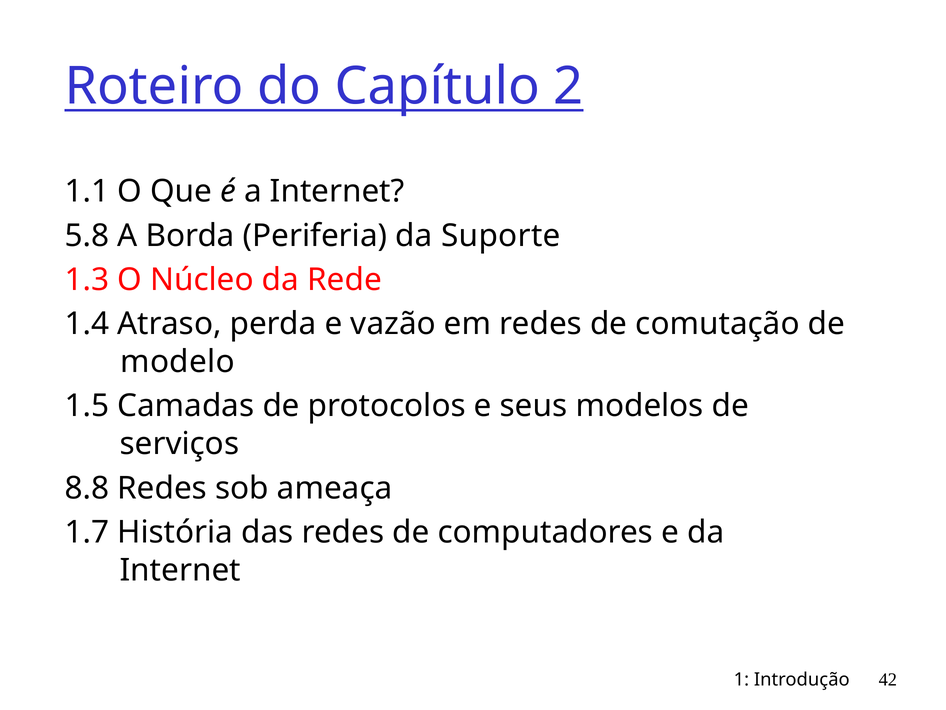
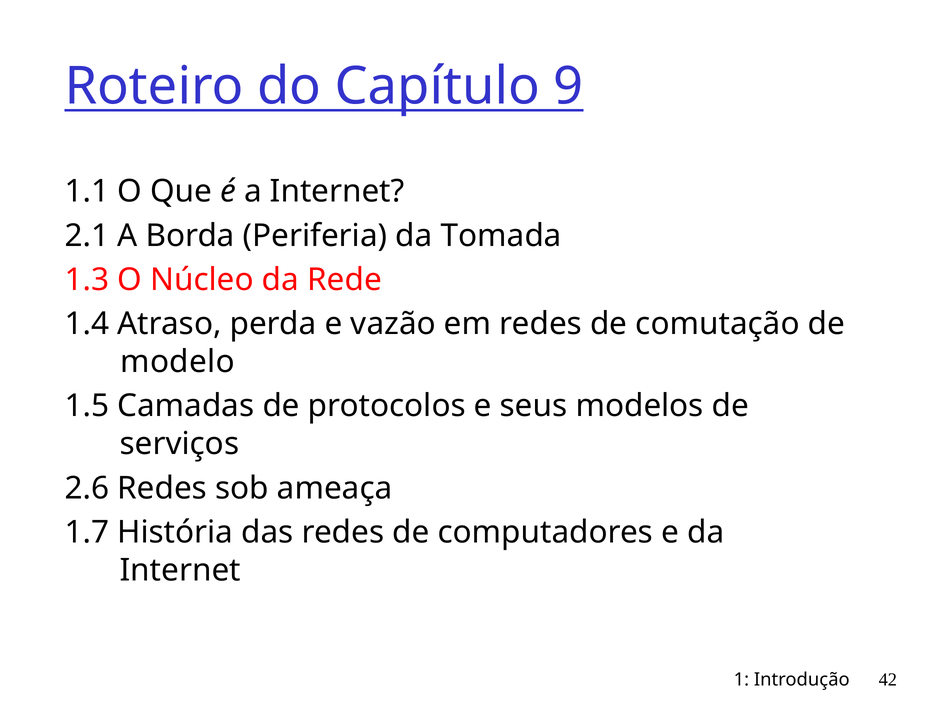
2: 2 -> 9
5.8: 5.8 -> 2.1
Suporte: Suporte -> Tomada
8.8: 8.8 -> 2.6
